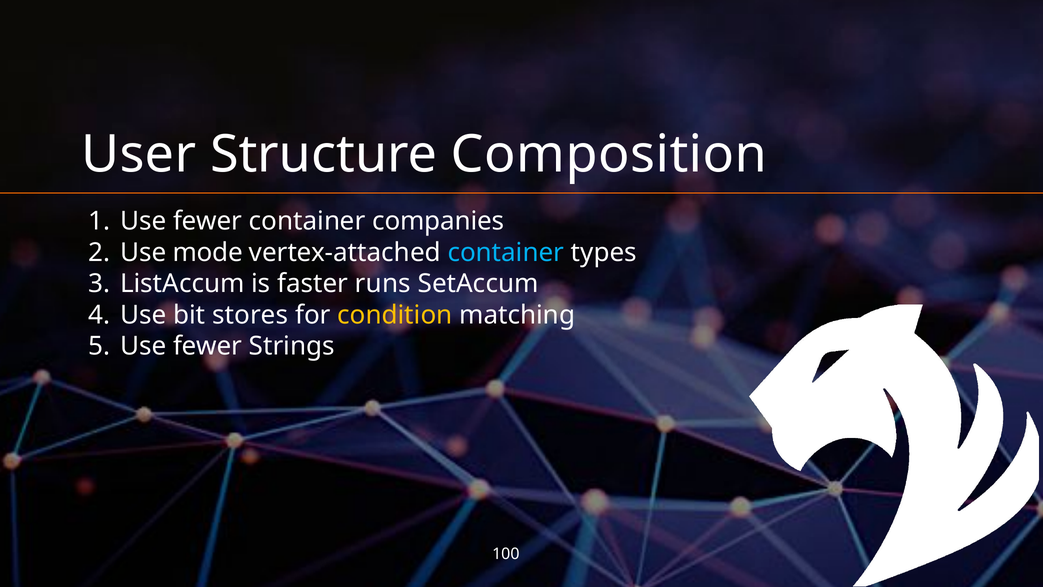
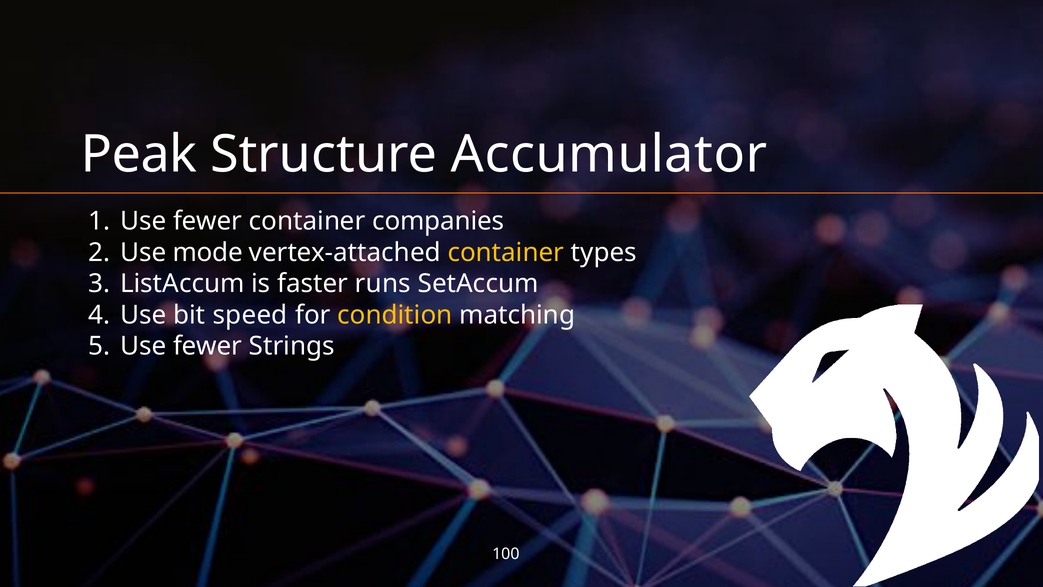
User: User -> Peak
Composition: Composition -> Accumulator
container at (506, 252) colour: light blue -> yellow
stores: stores -> speed
